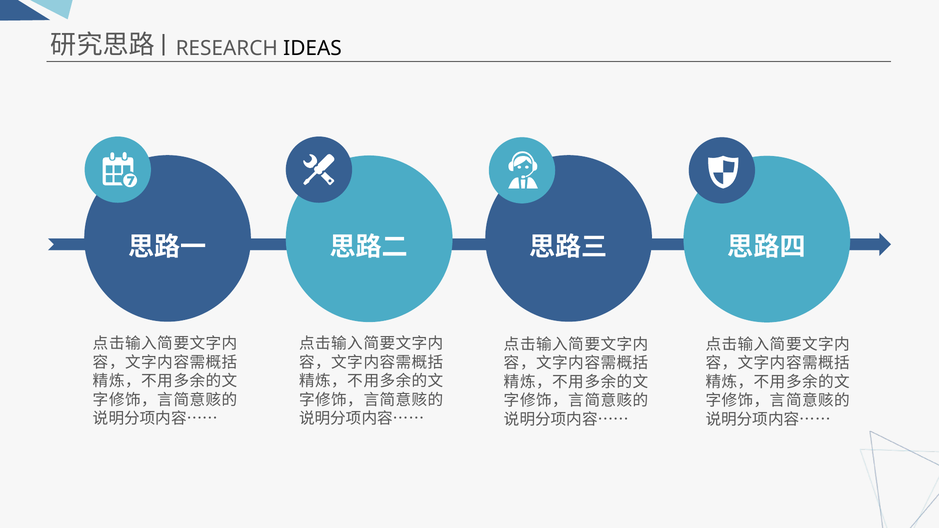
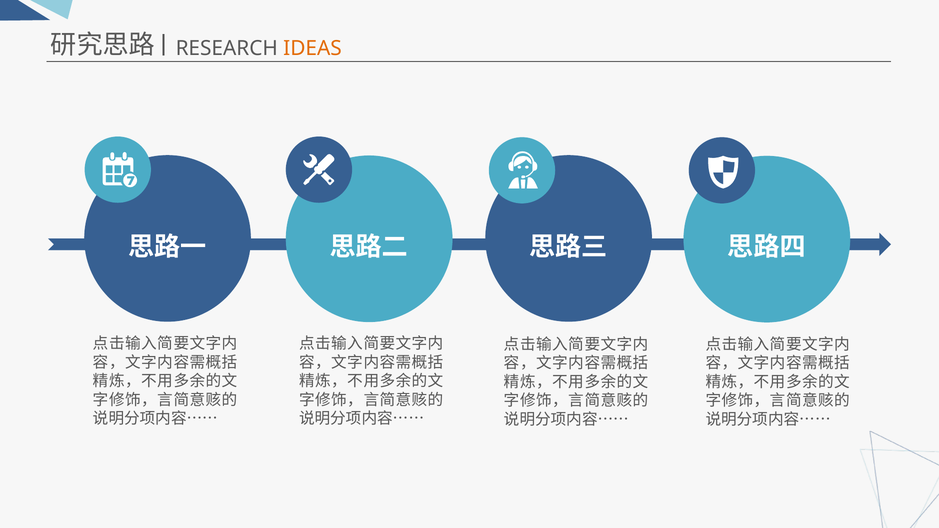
IDEAS colour: black -> orange
